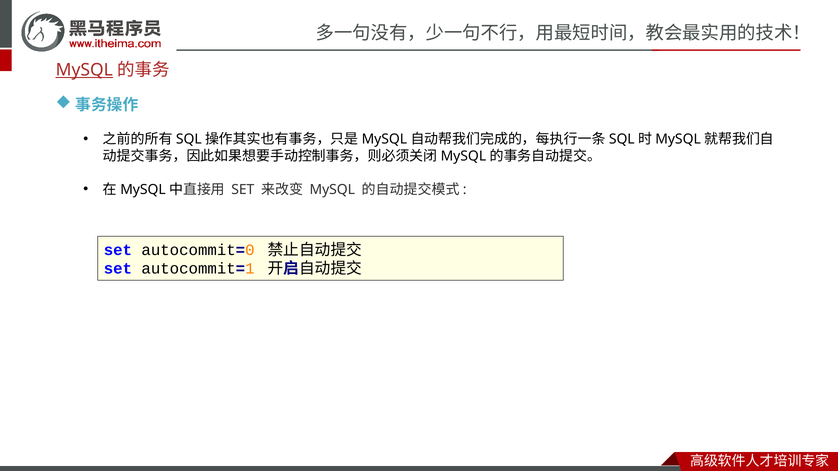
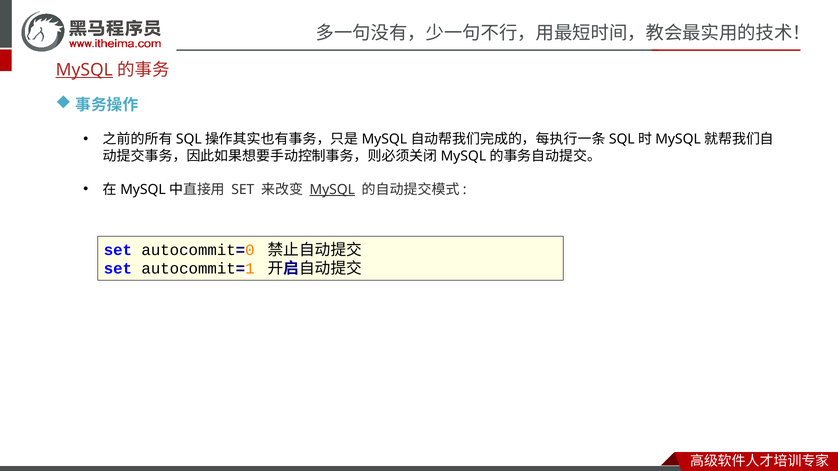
MySQL at (332, 190) underline: none -> present
